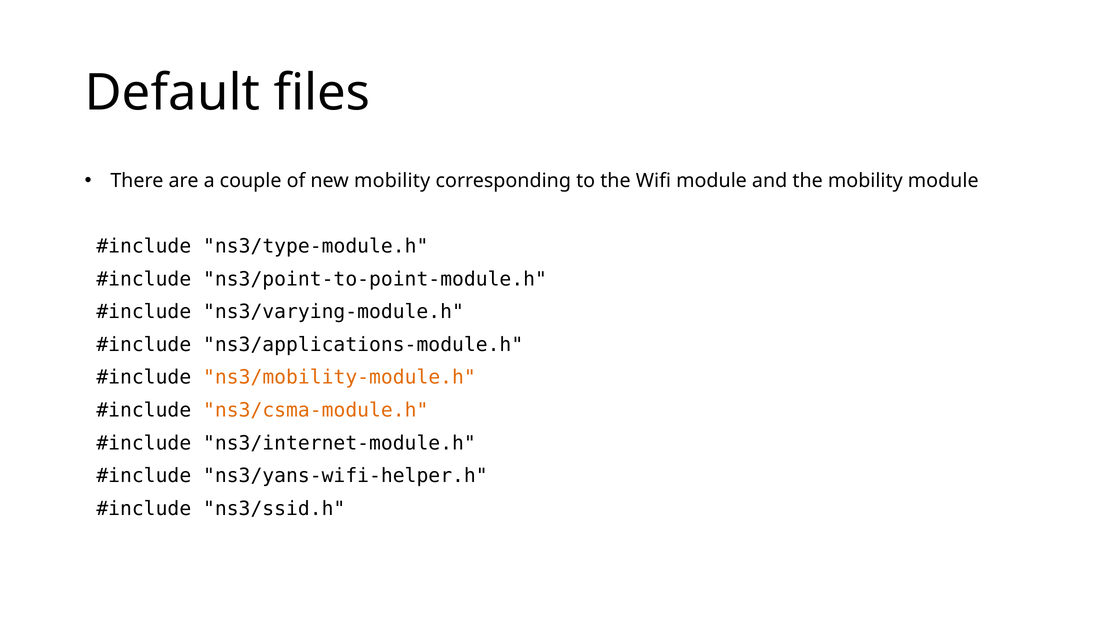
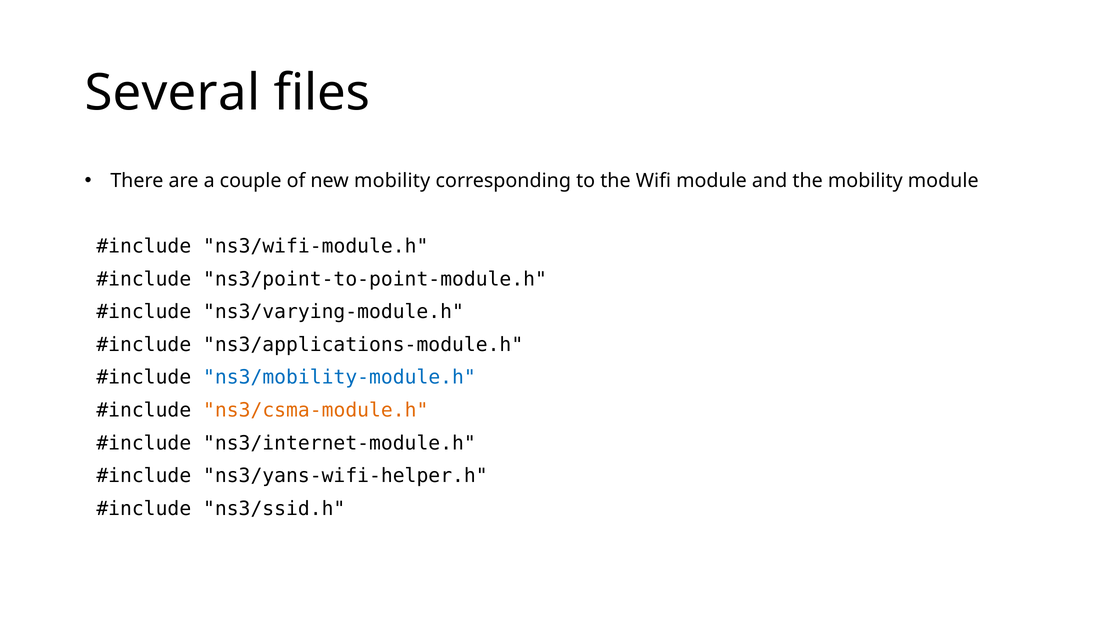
Default: Default -> Several
ns3/type-module.h: ns3/type-module.h -> ns3/wifi-module.h
ns3/mobility-module.h colour: orange -> blue
